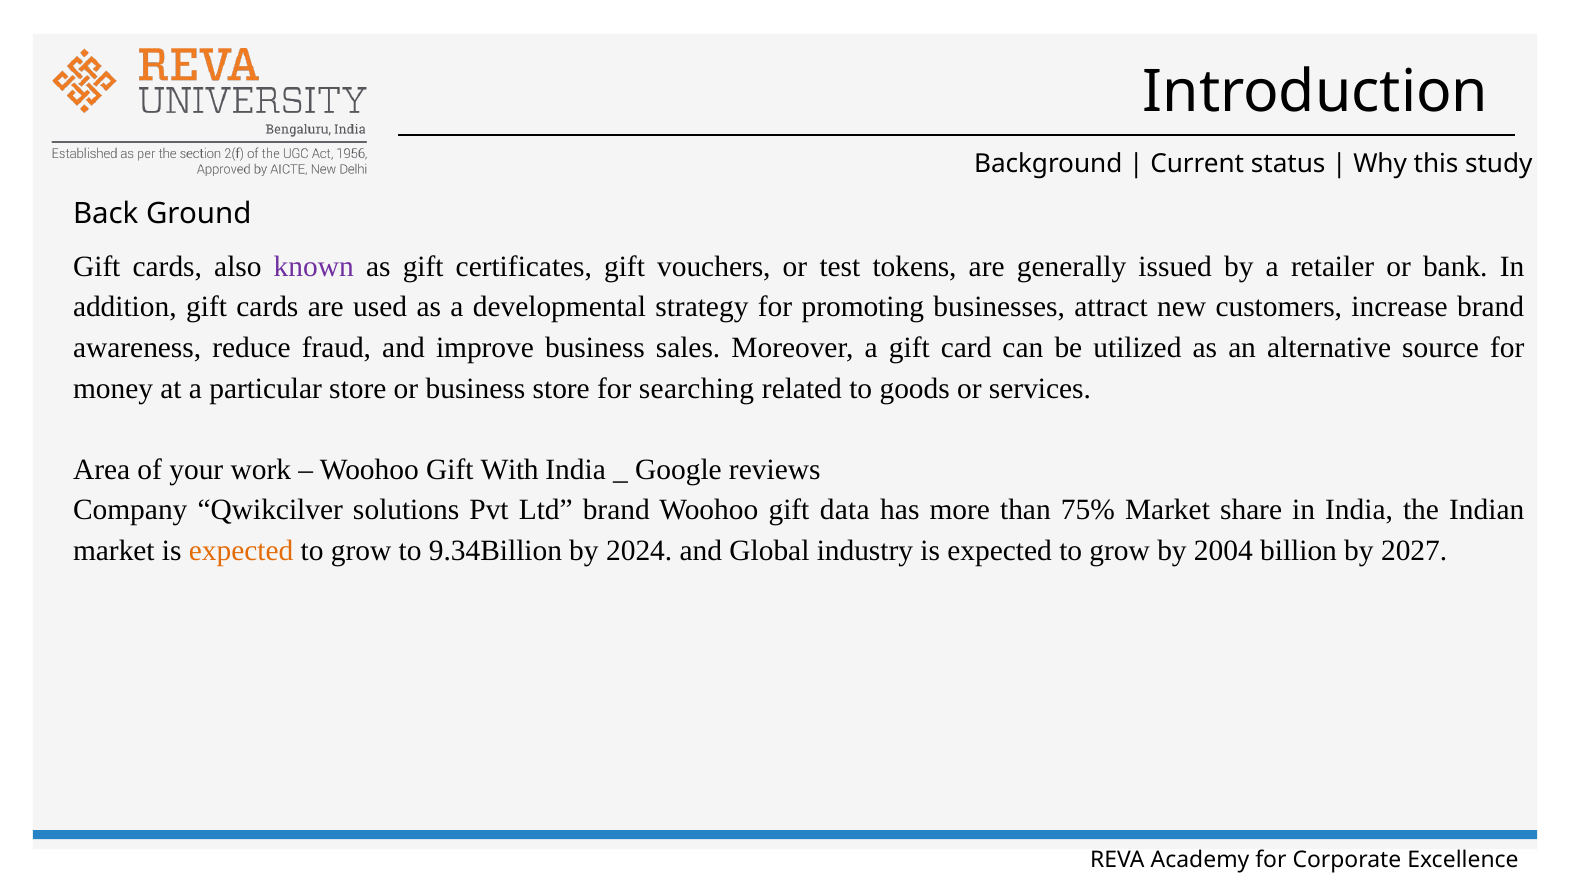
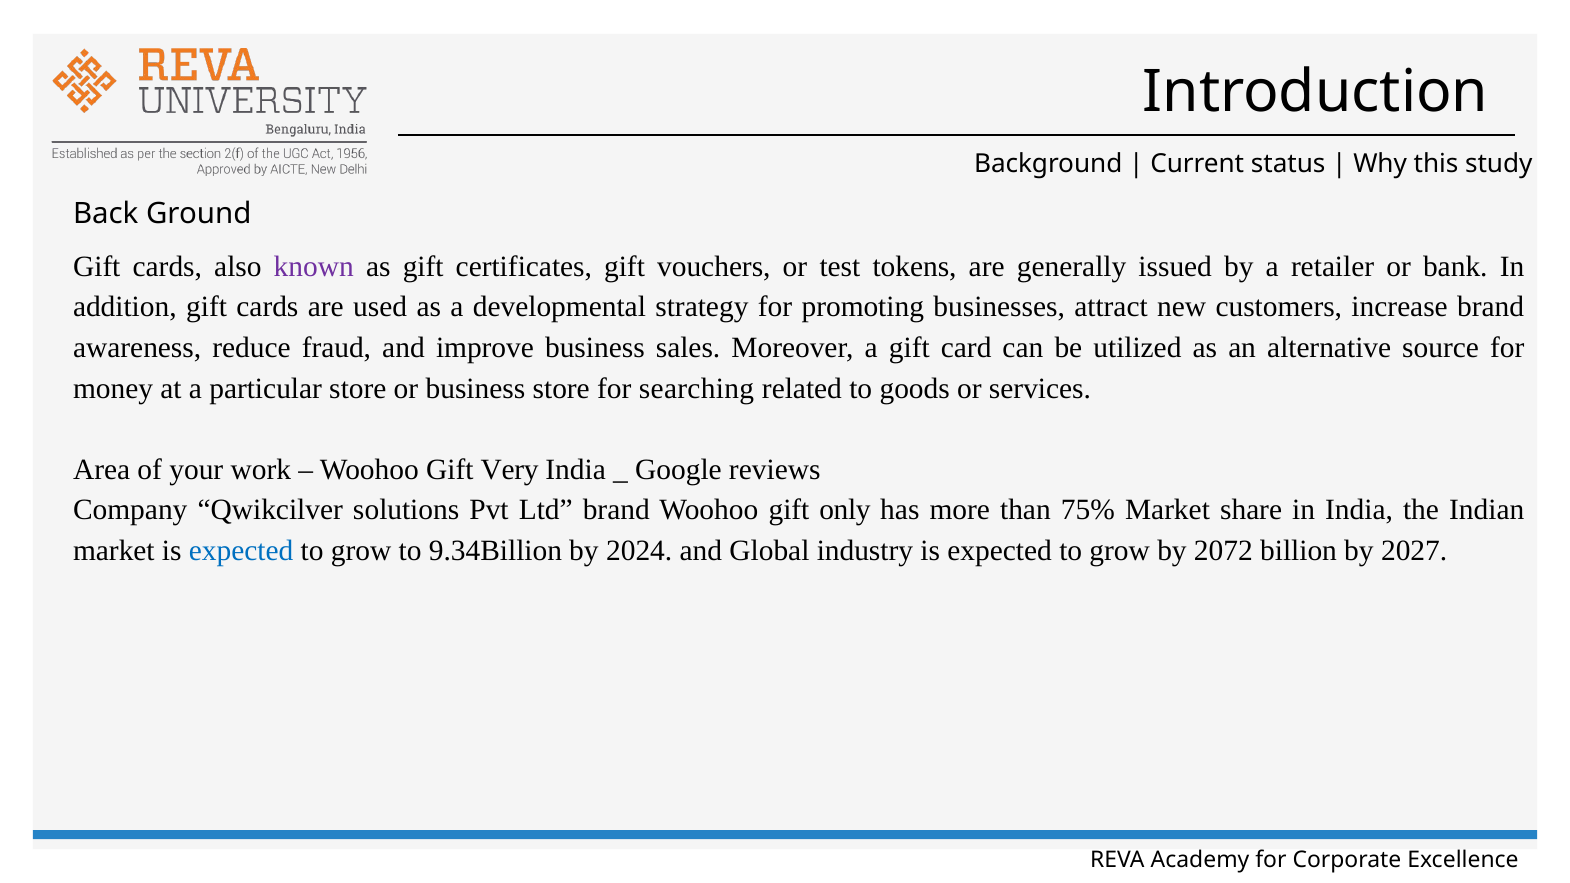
With: With -> Very
data: data -> only
expected at (241, 551) colour: orange -> blue
2004: 2004 -> 2072
